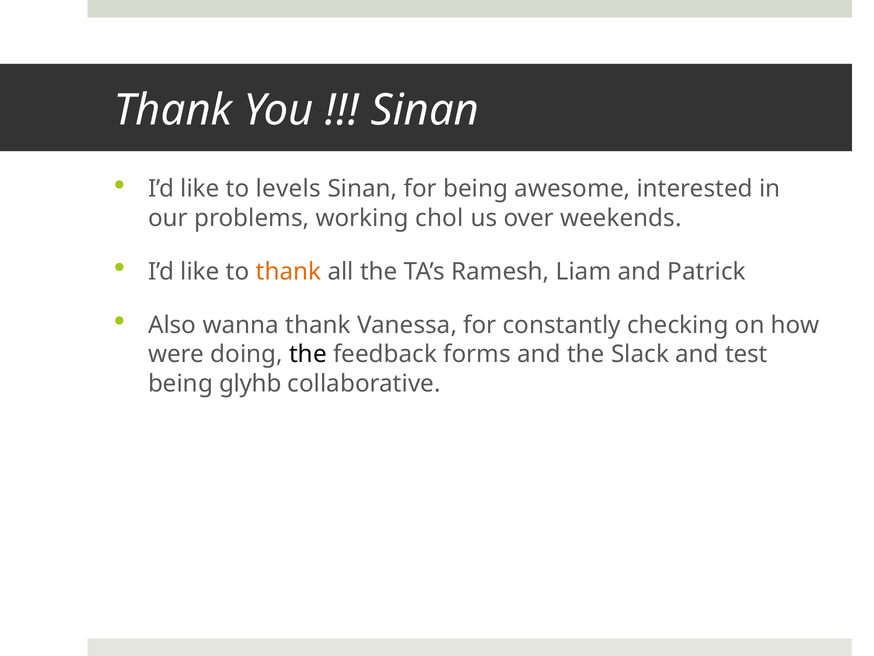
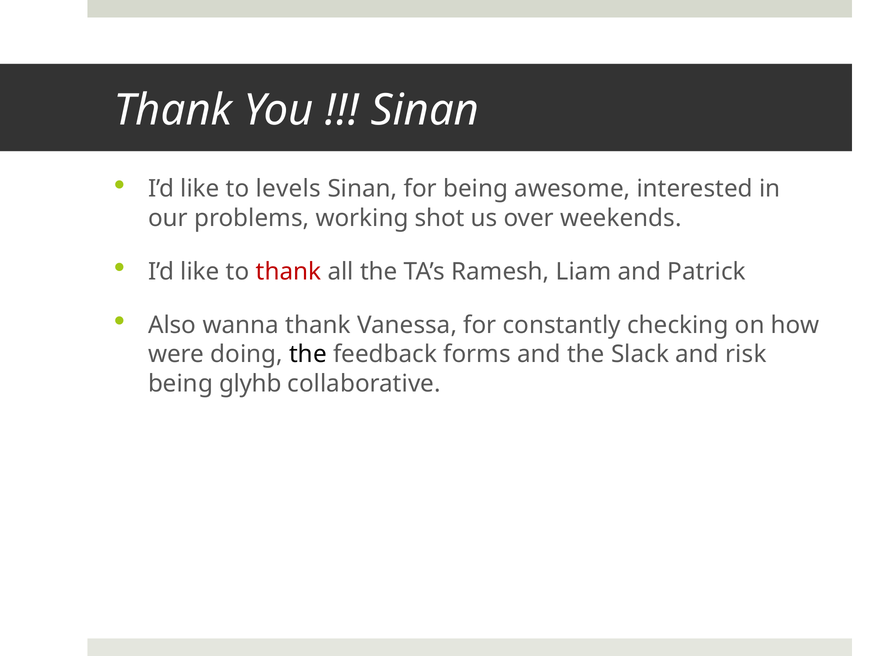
chol: chol -> shot
thank at (288, 271) colour: orange -> red
test: test -> risk
